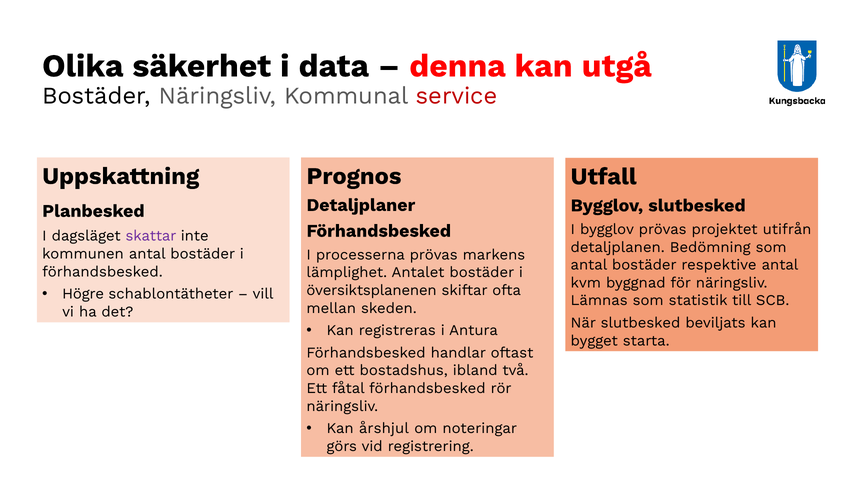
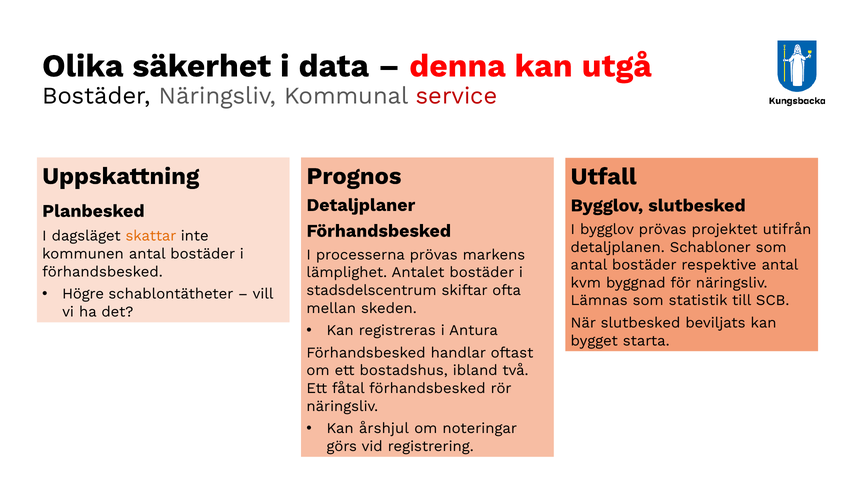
skattar colour: purple -> orange
Bedömning: Bedömning -> Schabloner
översiktsplanenen: översiktsplanenen -> stadsdelscentrum
